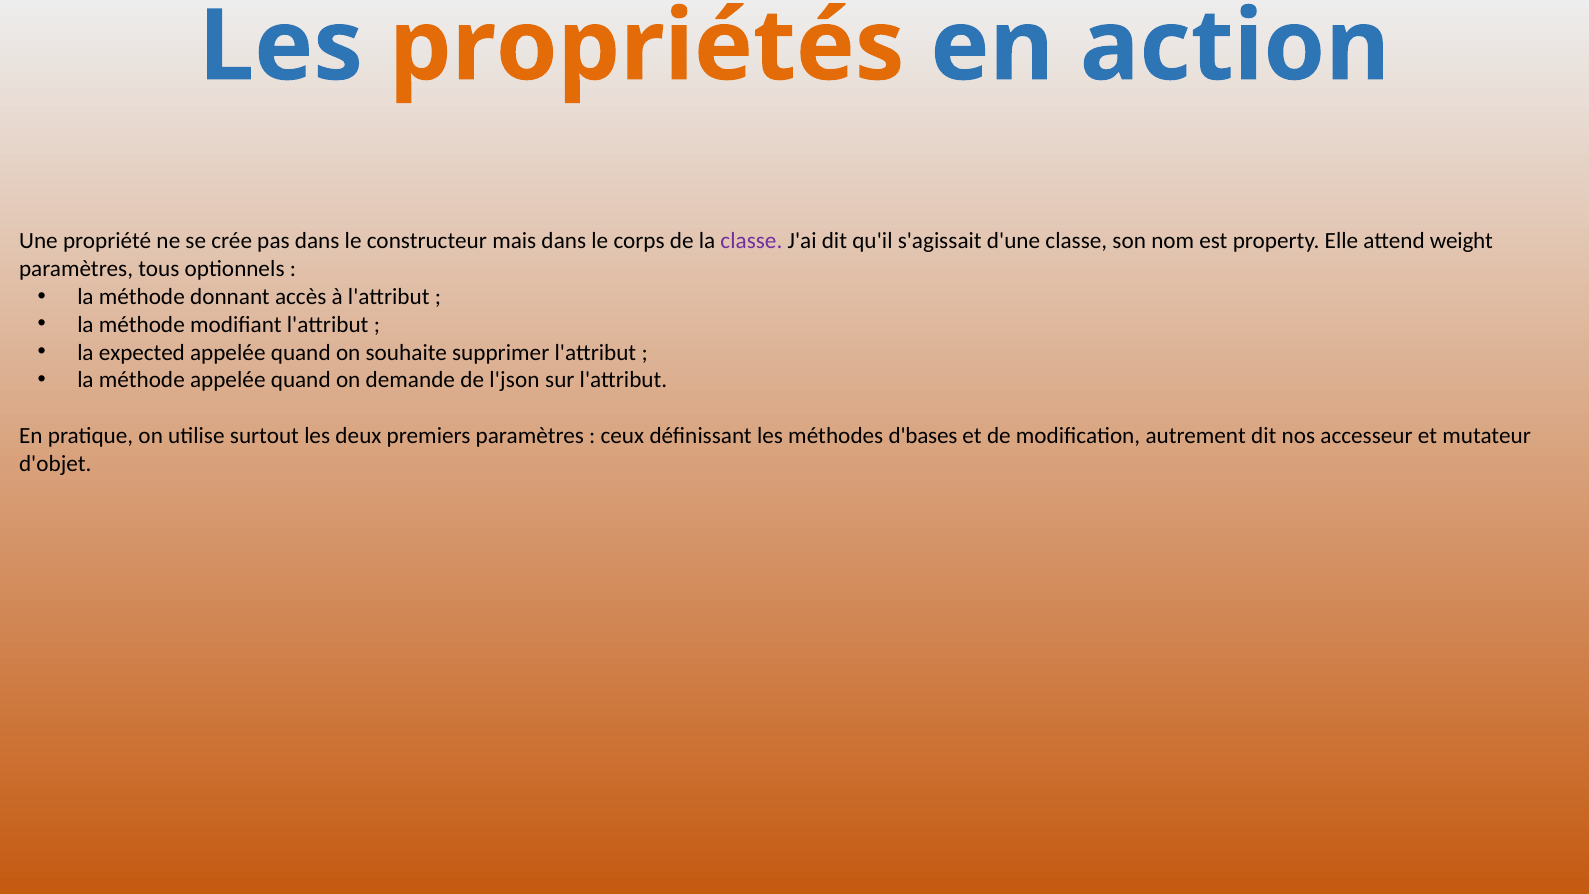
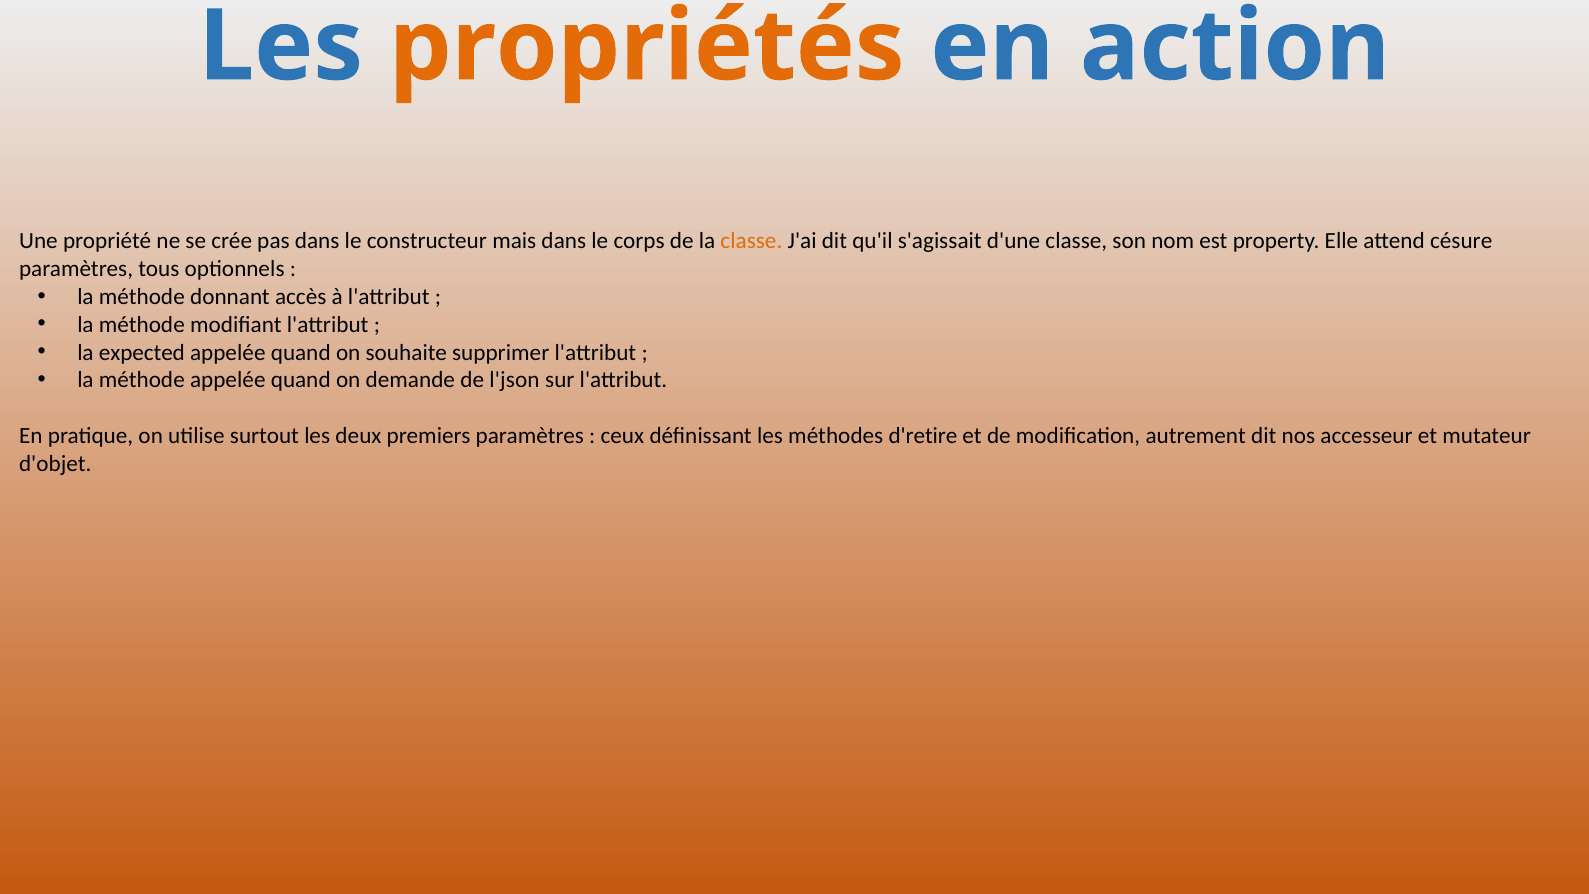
classe at (751, 241) colour: purple -> orange
weight: weight -> césure
d'bases: d'bases -> d'retire
